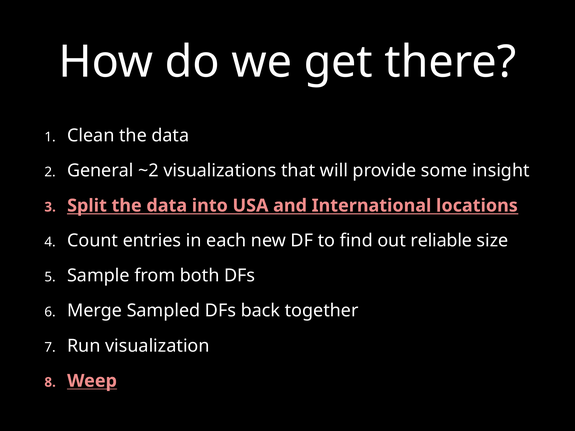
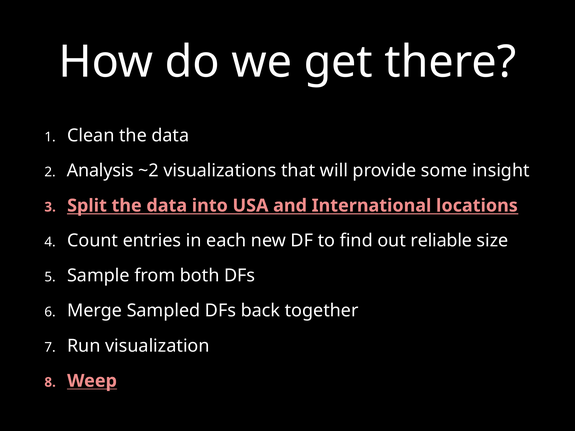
General: General -> Analysis
